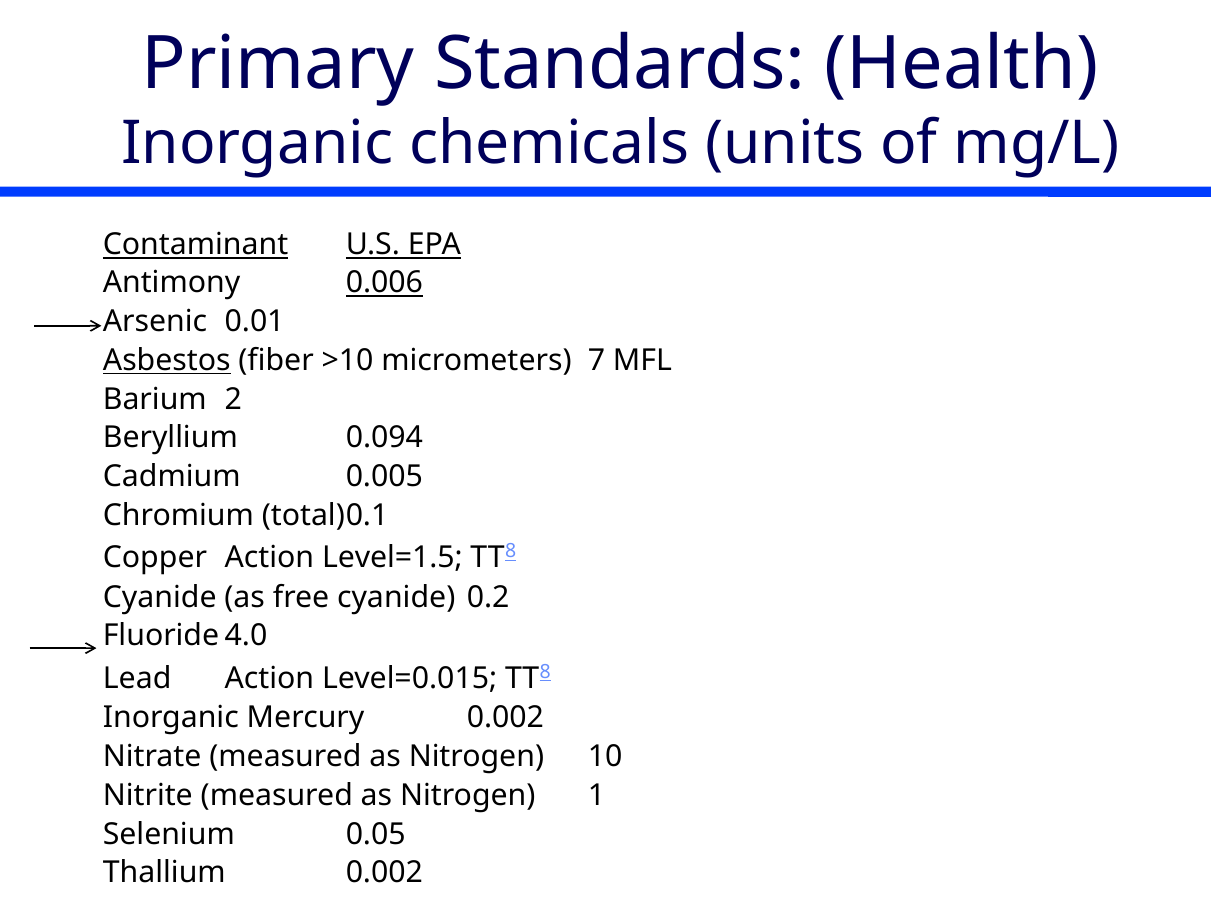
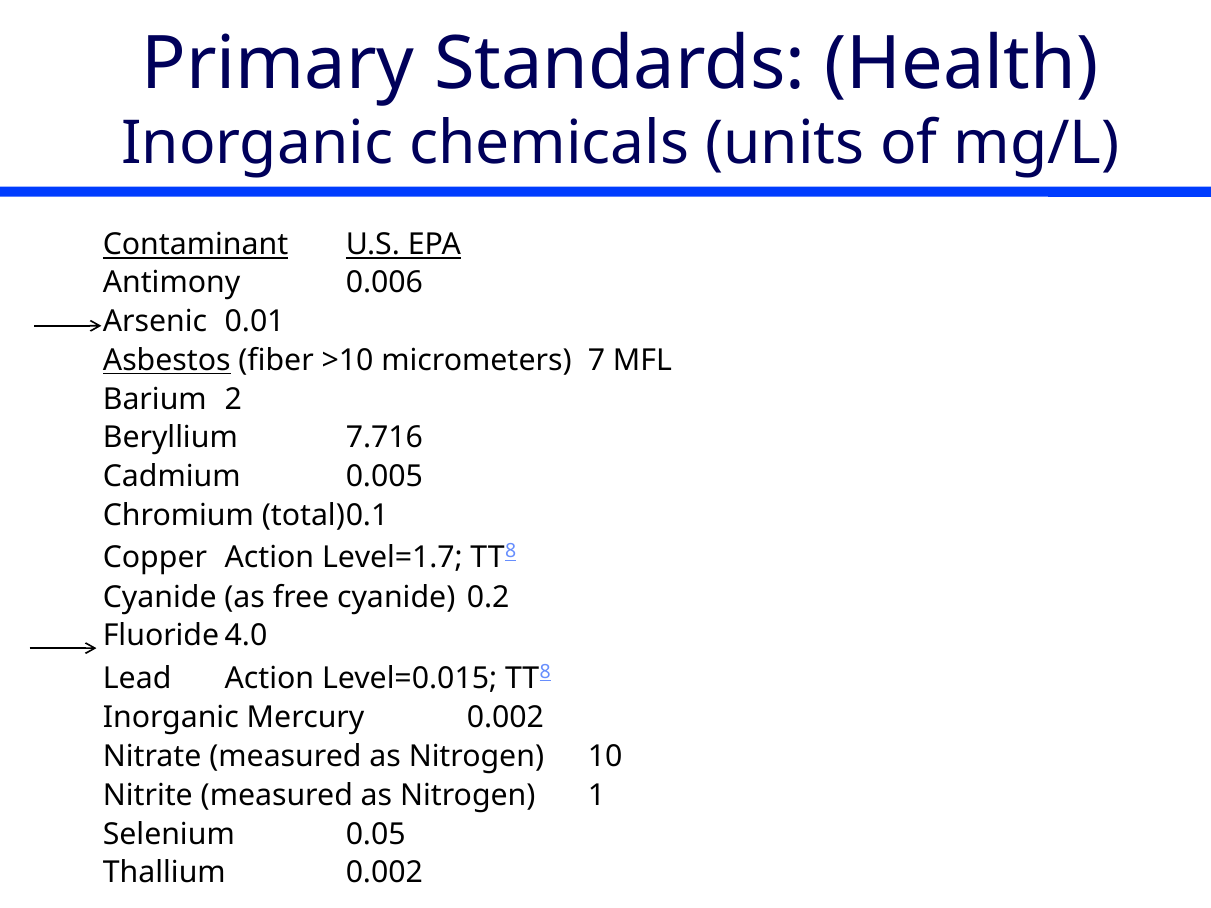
0.006 underline: present -> none
0.094: 0.094 -> 7.716
Level=1.5: Level=1.5 -> Level=1.7
